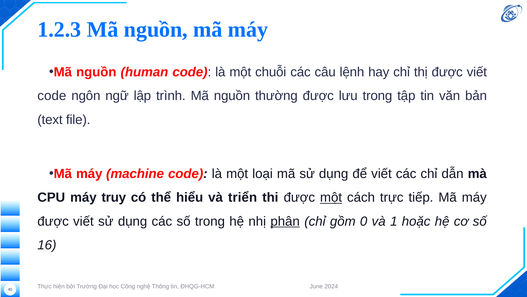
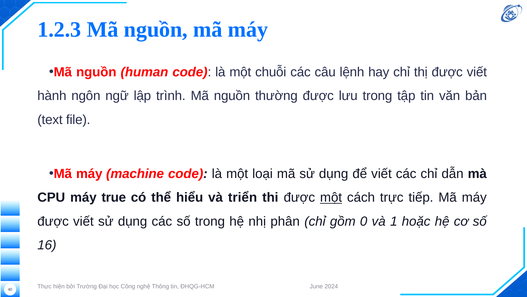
code at (52, 96): code -> hành
truy: truy -> true
phân underline: present -> none
